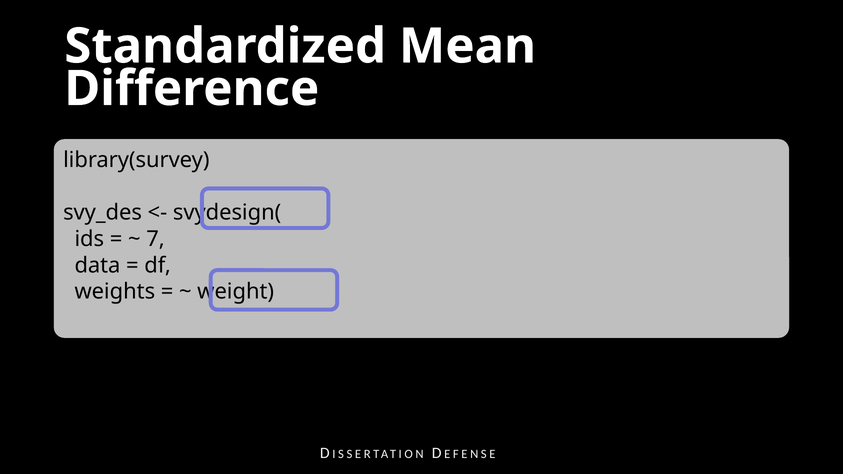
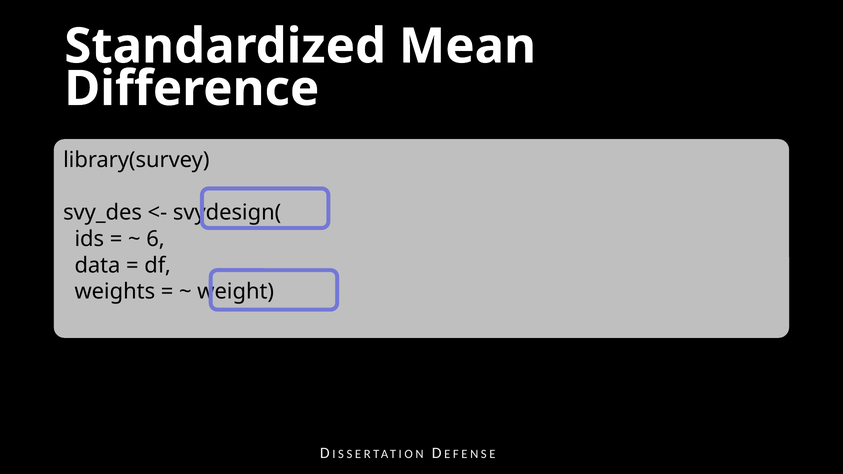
7: 7 -> 6
